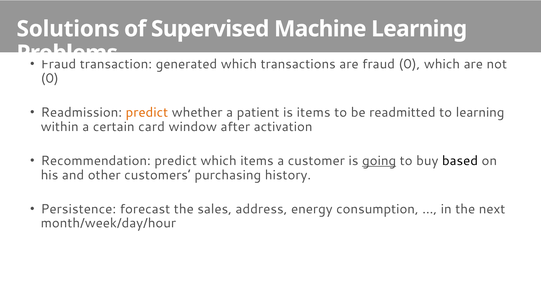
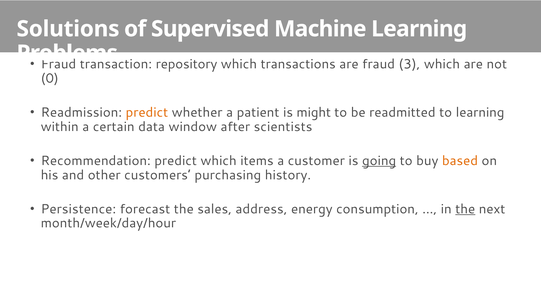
generated: generated -> repository
fraud 0: 0 -> 3
is items: items -> might
card: card -> data
activation: activation -> scientists
based colour: black -> orange
the at (465, 209) underline: none -> present
